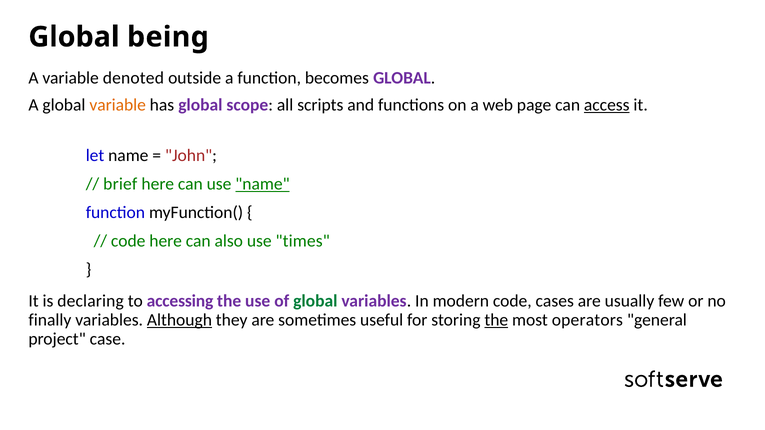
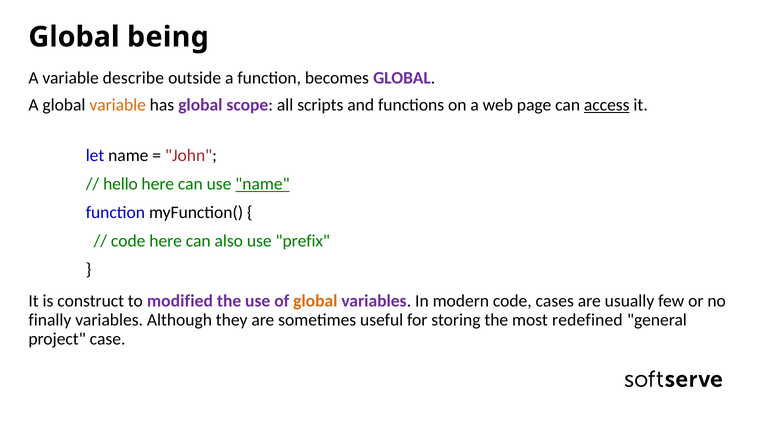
denoted: denoted -> describe
brief: brief -> hello
times: times -> prefix
declaring: declaring -> construct
accessing: accessing -> modified
global at (315, 301) colour: green -> orange
Although underline: present -> none
the at (496, 320) underline: present -> none
operators: operators -> redefined
